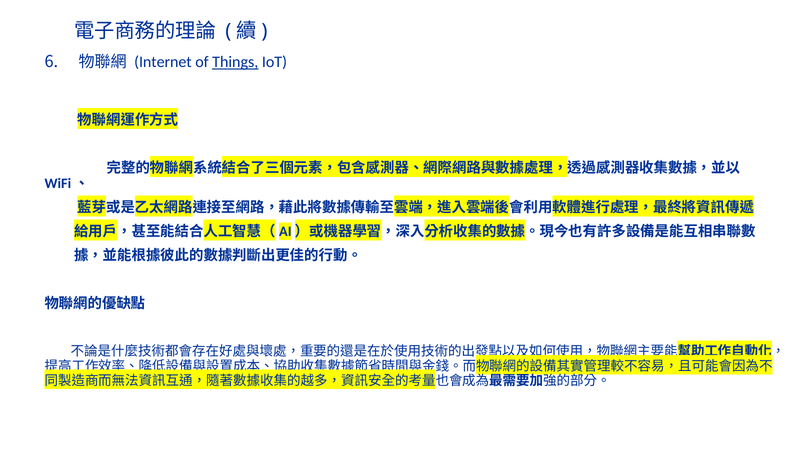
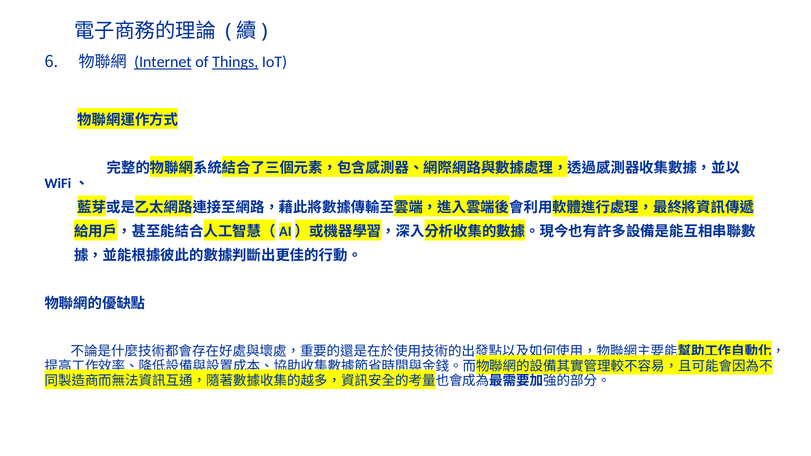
Internet underline: none -> present
